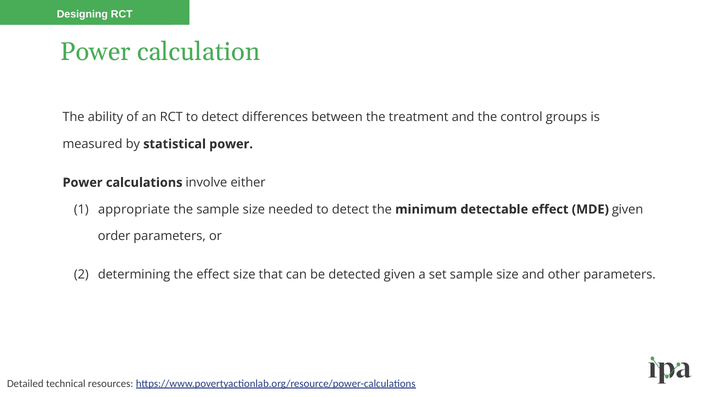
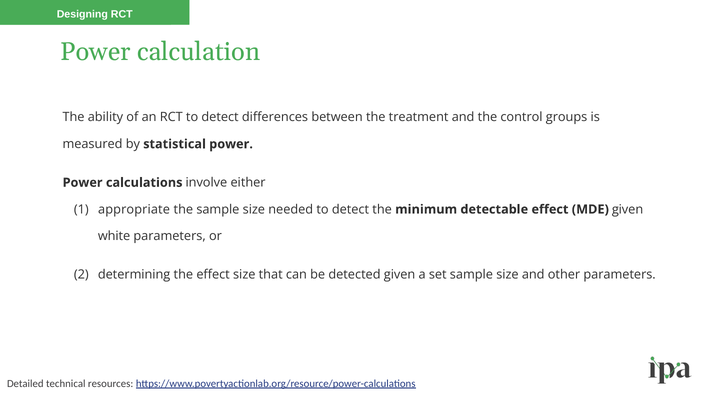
order: order -> white
